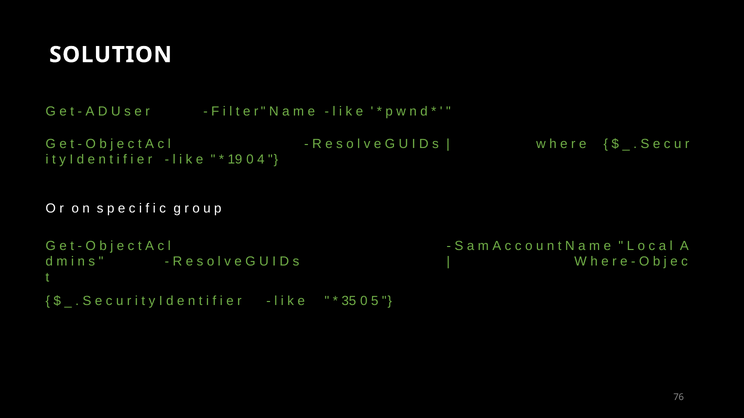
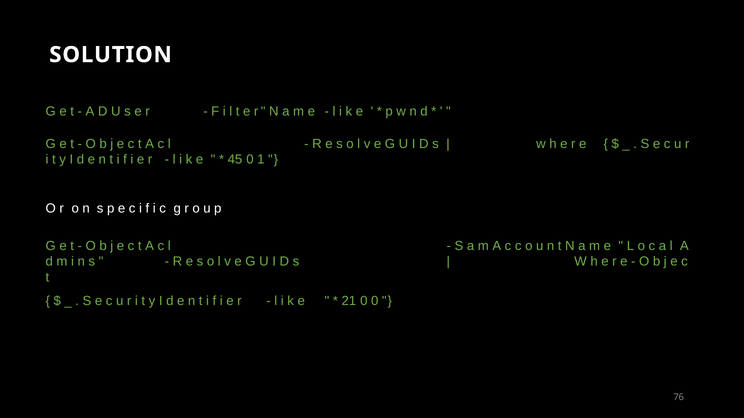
19: 19 -> 45
4: 4 -> 1
35: 35 -> 21
0 5: 5 -> 0
